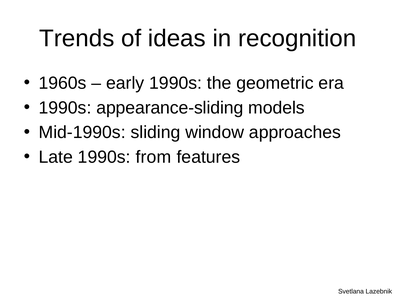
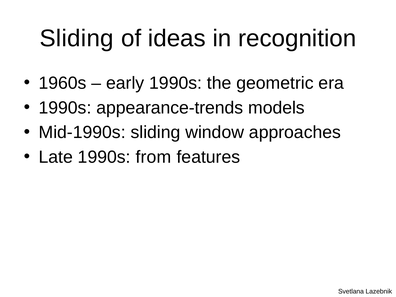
Trends at (77, 38): Trends -> Sliding
appearance-sliding: appearance-sliding -> appearance-trends
